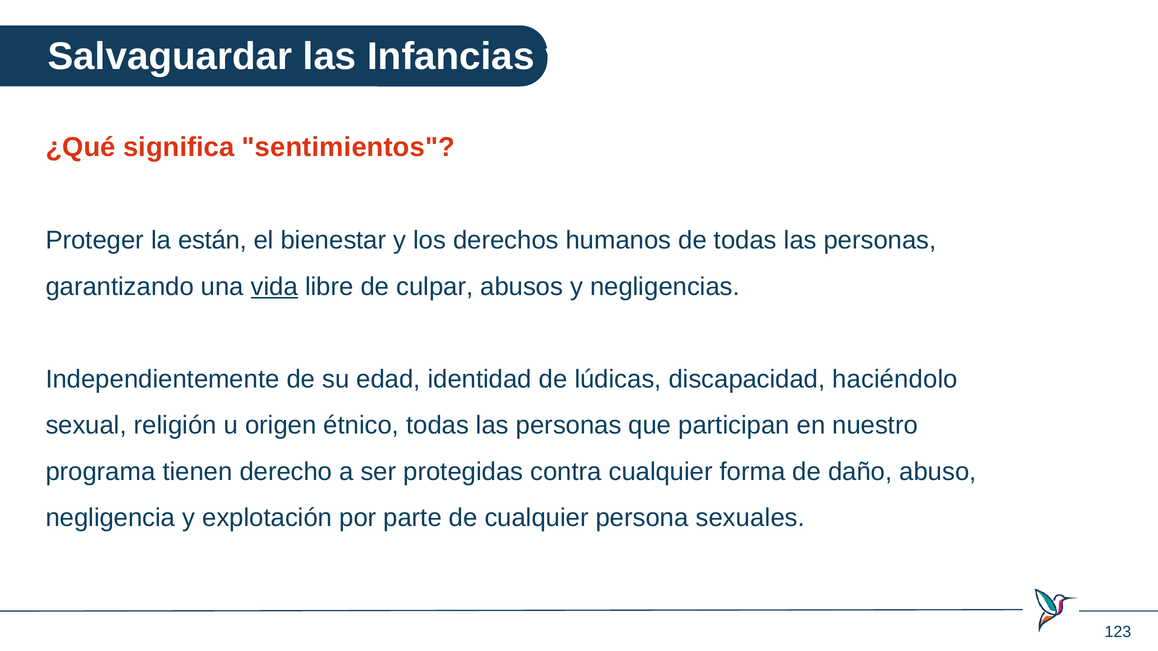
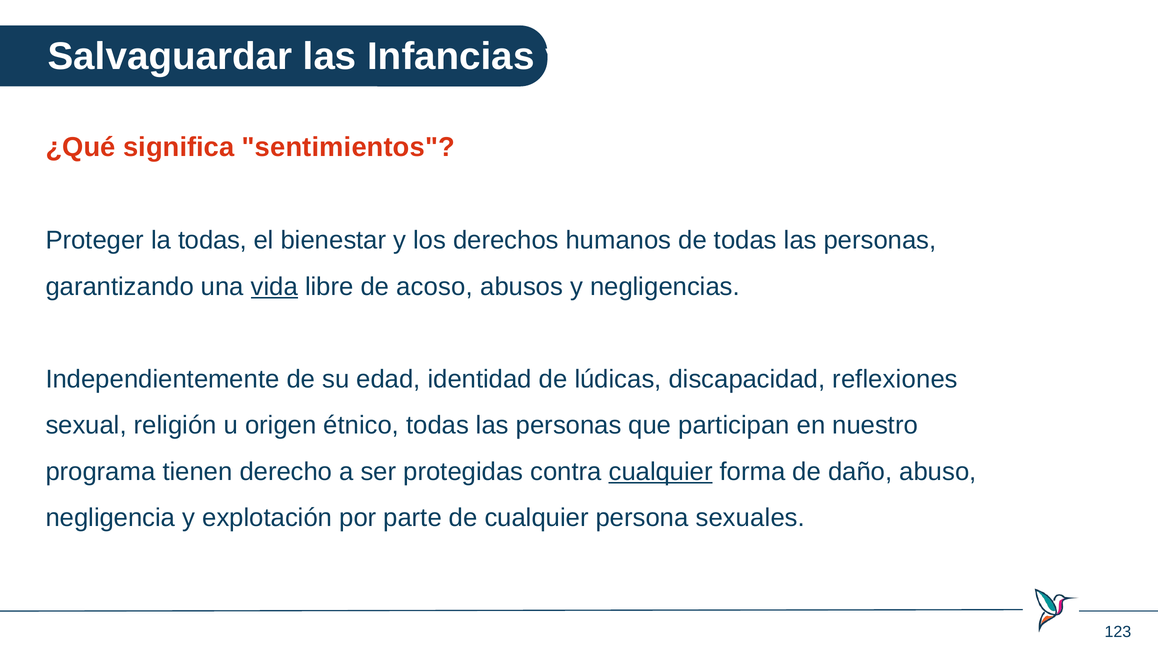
la están: están -> todas
culpar: culpar -> acoso
haciéndolo: haciéndolo -> reflexiones
cualquier at (661, 472) underline: none -> present
